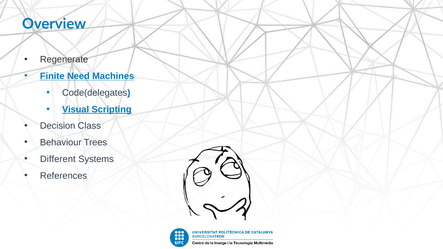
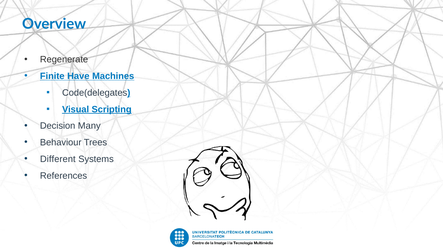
Need: Need -> Have
Class: Class -> Many
